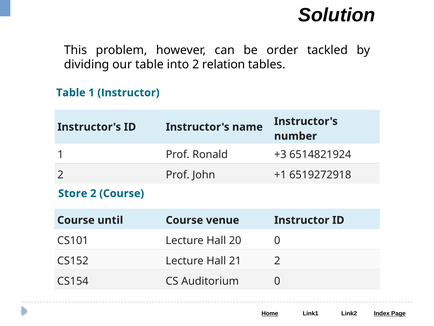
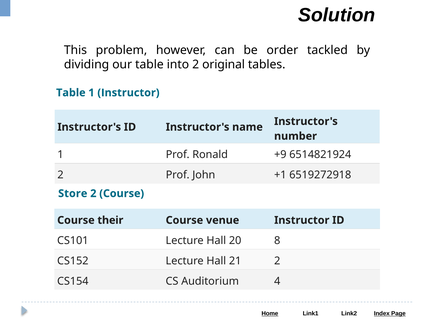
relation: relation -> original
+3: +3 -> +9
until: until -> their
20 0: 0 -> 8
Auditorium 0: 0 -> 4
